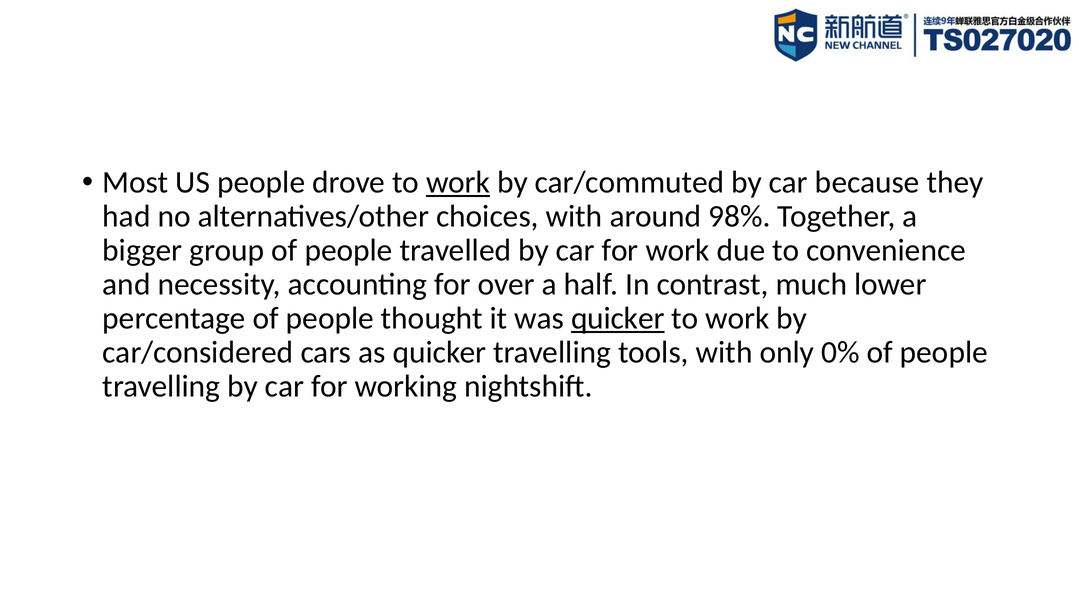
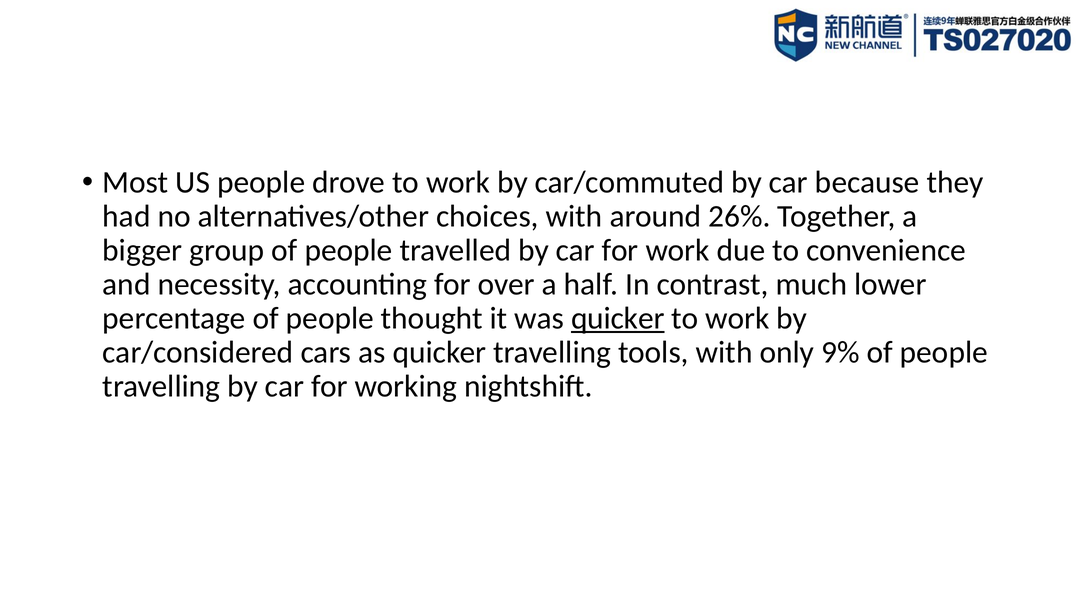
work at (458, 182) underline: present -> none
98%: 98% -> 26%
0%: 0% -> 9%
